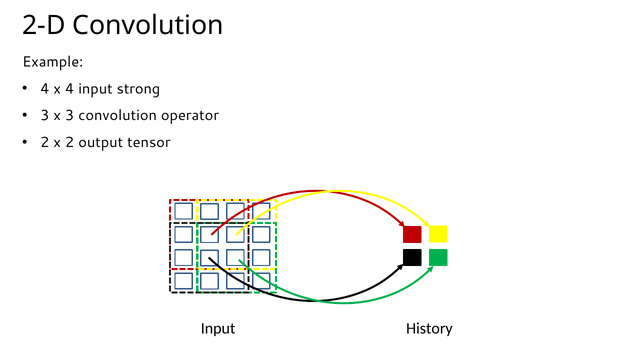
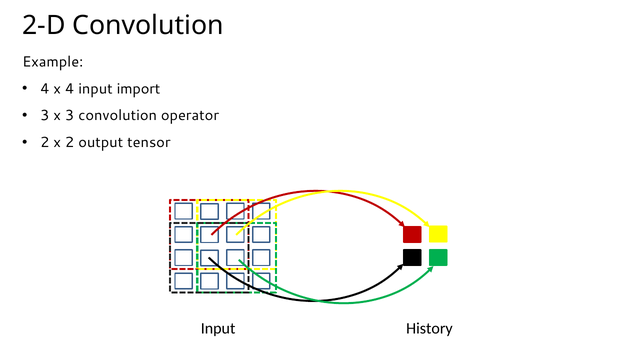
strong: strong -> import
